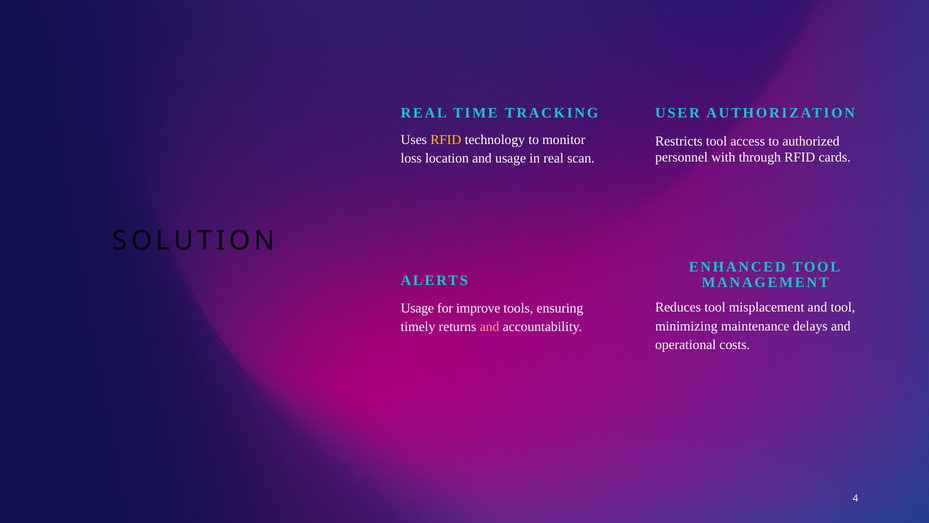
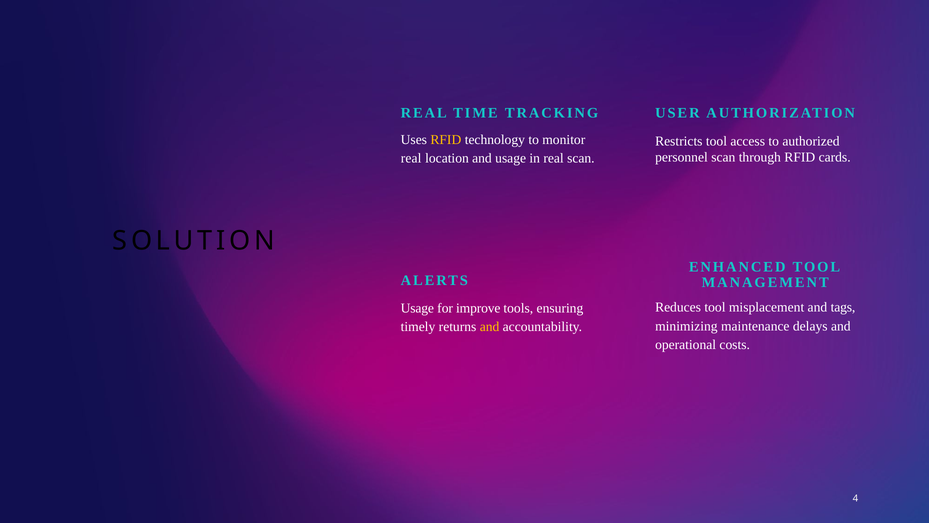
personnel with: with -> scan
loss at (411, 158): loss -> real
and tool: tool -> tags
and at (490, 326) colour: pink -> yellow
